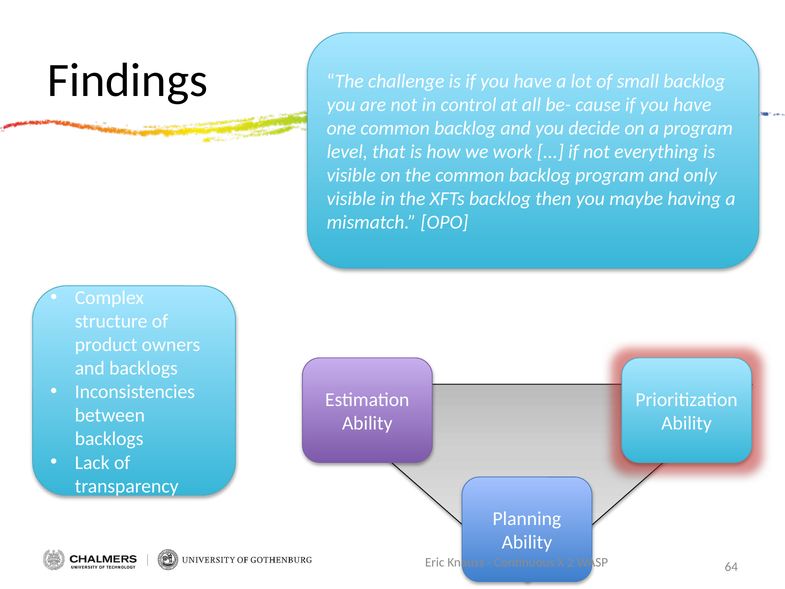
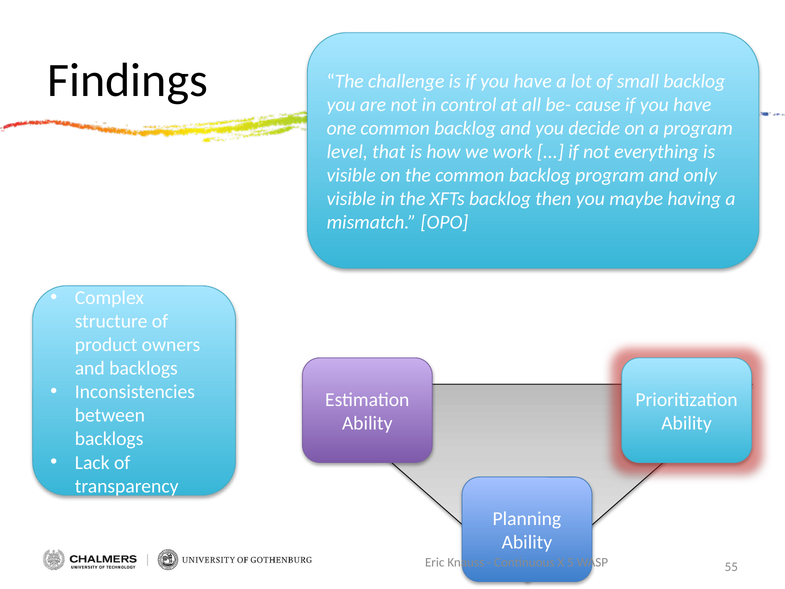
2: 2 -> 5
64: 64 -> 55
